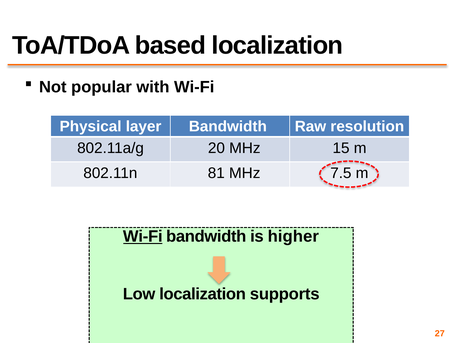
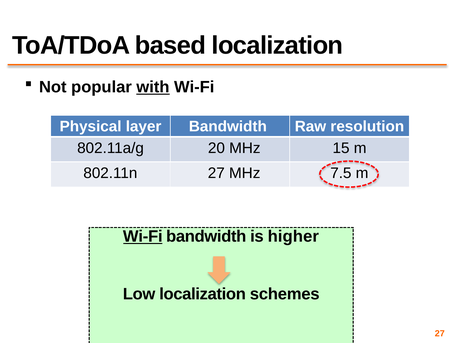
with underline: none -> present
802.11n 81: 81 -> 27
supports: supports -> schemes
